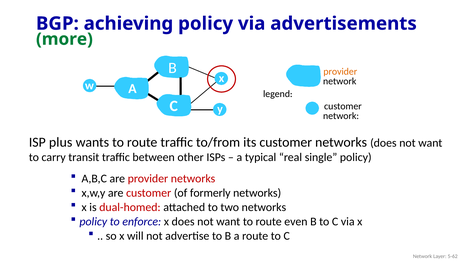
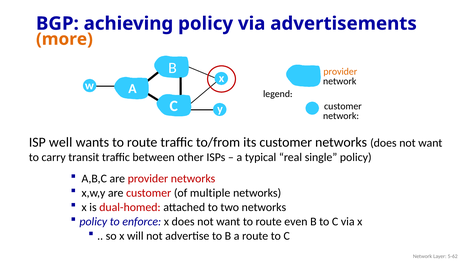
more colour: green -> orange
plus: plus -> well
formerly: formerly -> multiple
